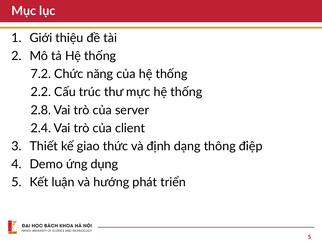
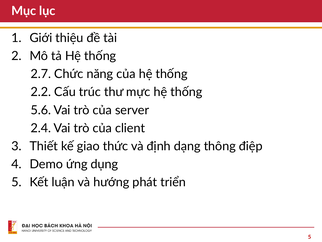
7.2: 7.2 -> 2.7
2.8: 2.8 -> 5.6
